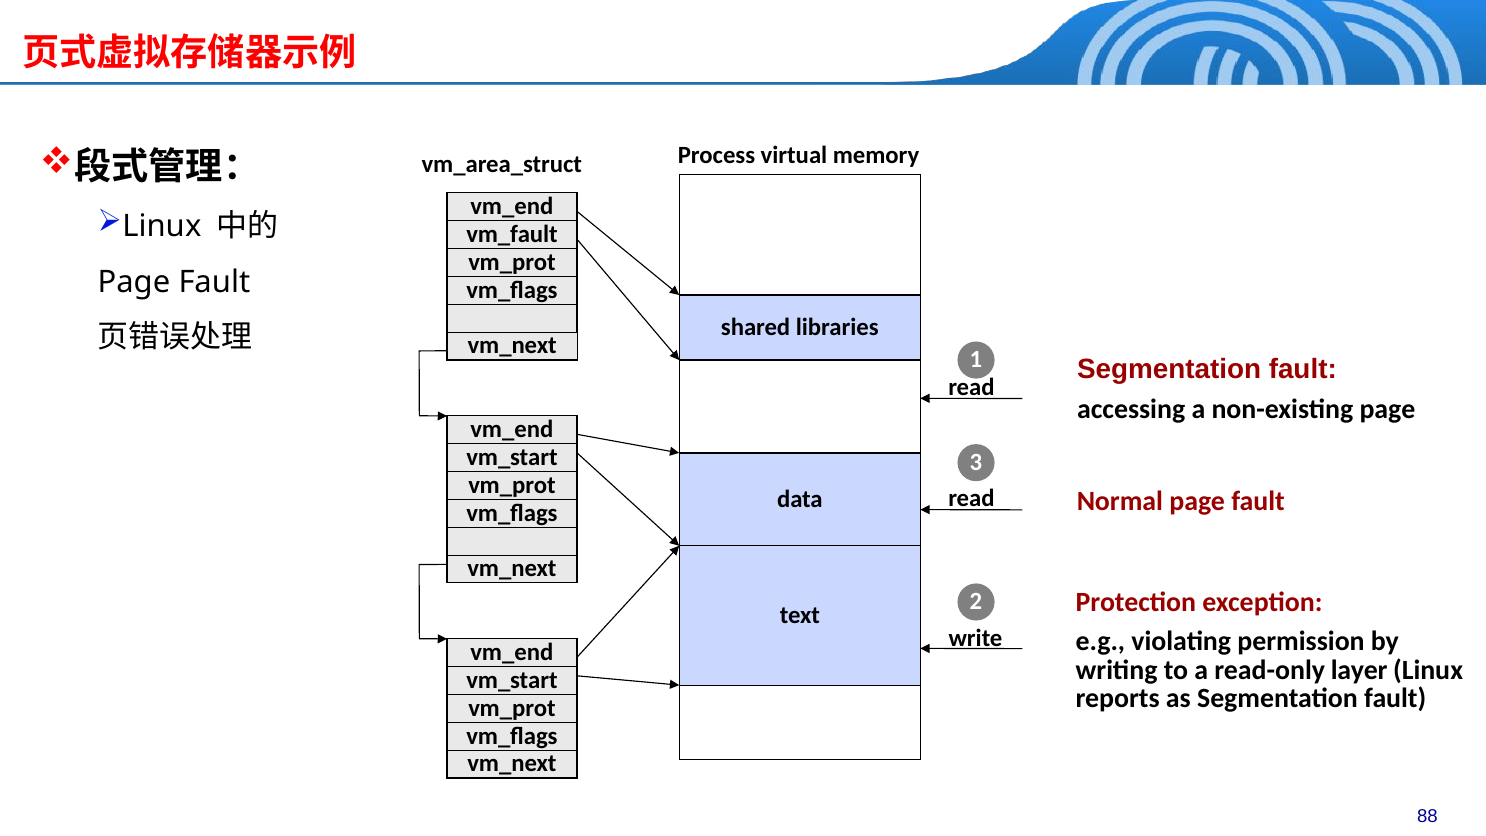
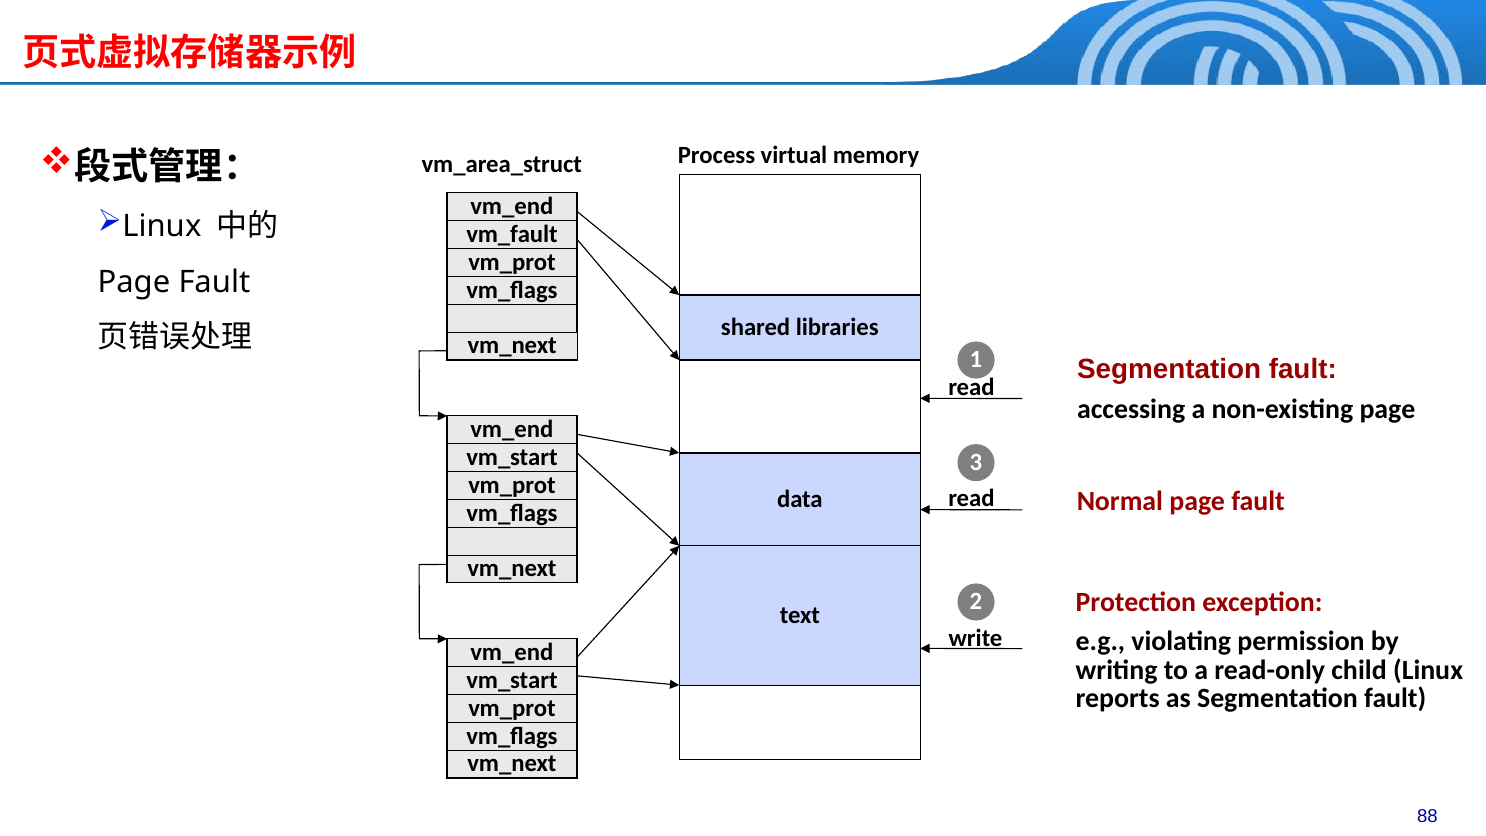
layer: layer -> child
